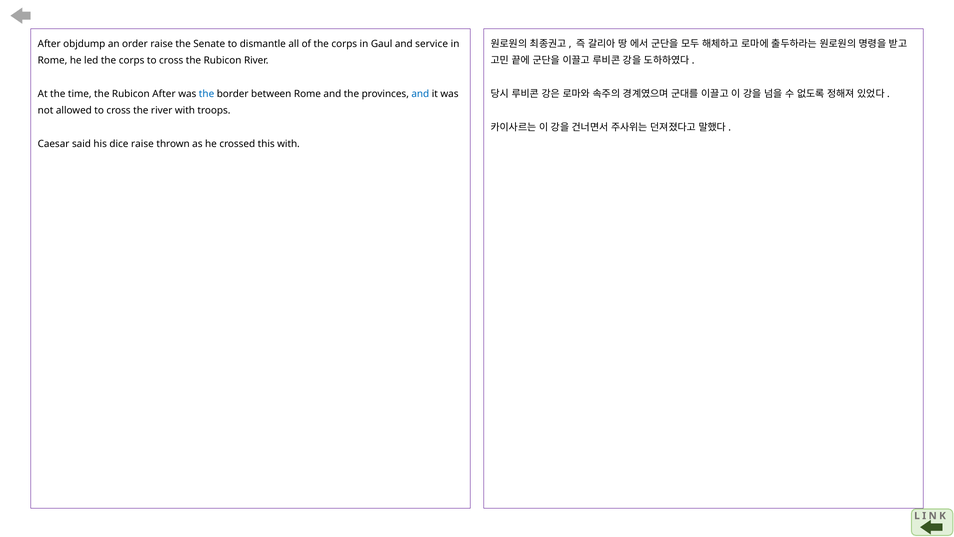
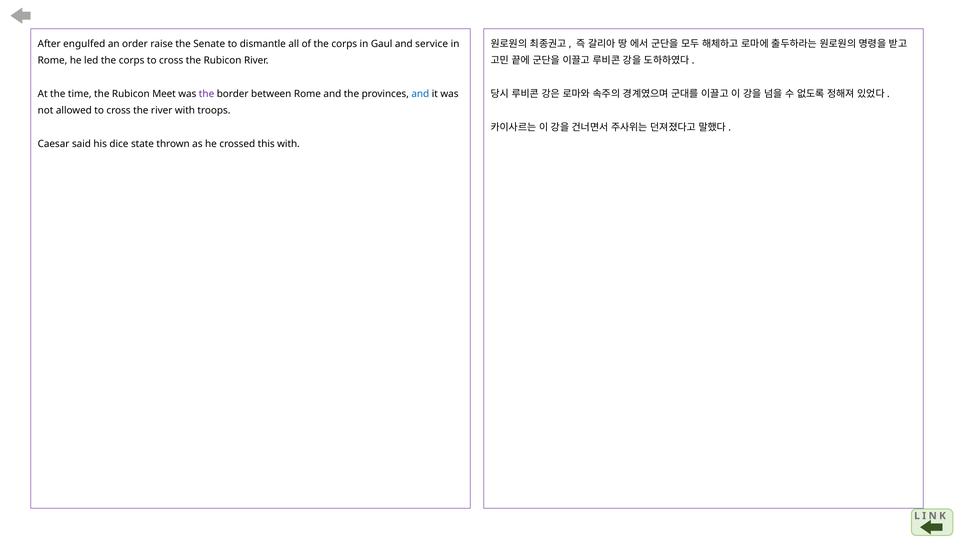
objdump: objdump -> engulfed
Rubicon After: After -> Meet
the at (207, 94) colour: blue -> purple
dice raise: raise -> state
